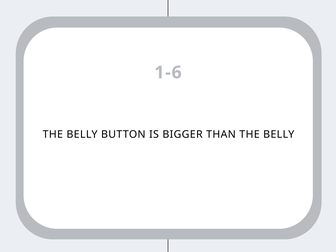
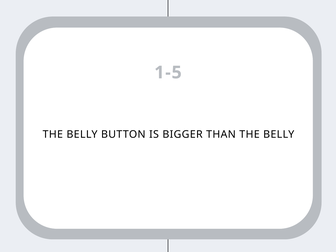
6: 6 -> 5
